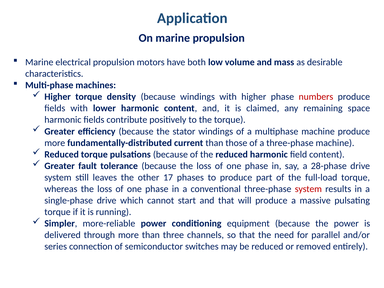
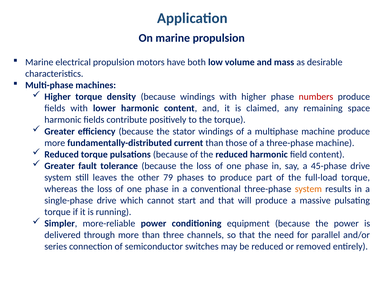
28-phase: 28-phase -> 45-phase
17: 17 -> 79
system at (308, 189) colour: red -> orange
